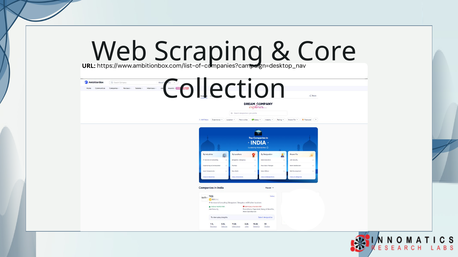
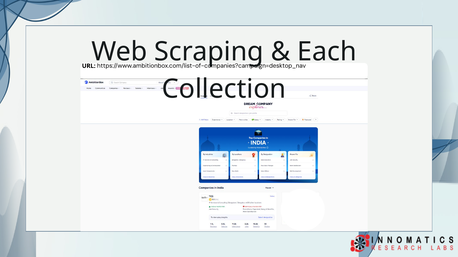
Core: Core -> Each
